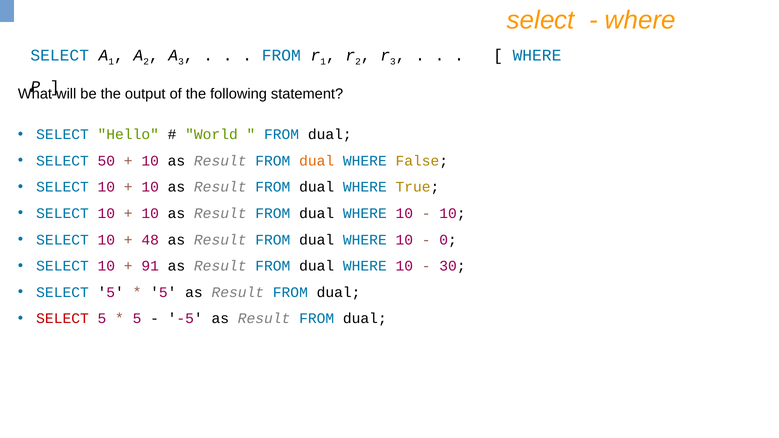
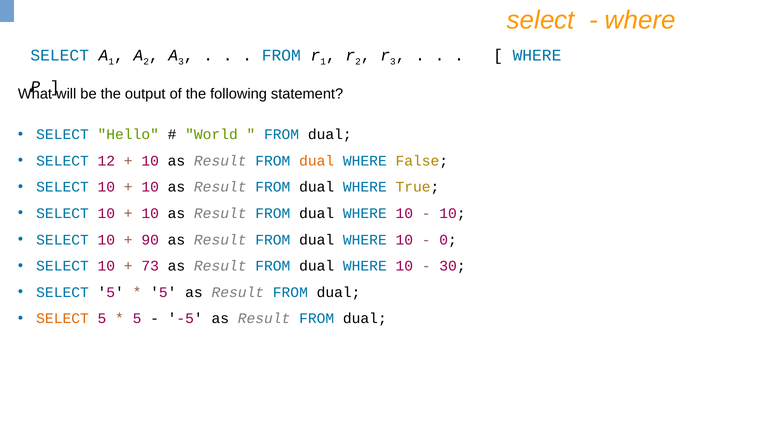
50: 50 -> 12
48: 48 -> 90
91: 91 -> 73
SELECT at (63, 319) colour: red -> orange
